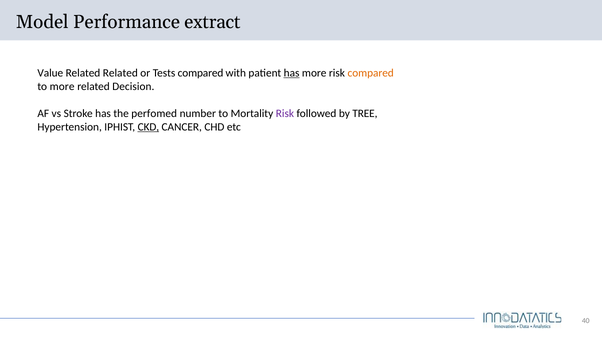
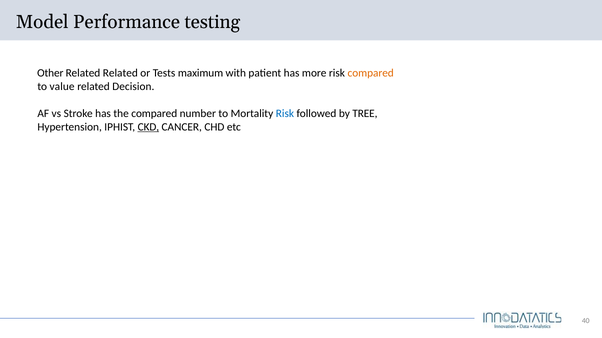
extract: extract -> testing
Value: Value -> Other
Tests compared: compared -> maximum
has at (292, 73) underline: present -> none
to more: more -> value
the perfomed: perfomed -> compared
Risk at (285, 114) colour: purple -> blue
